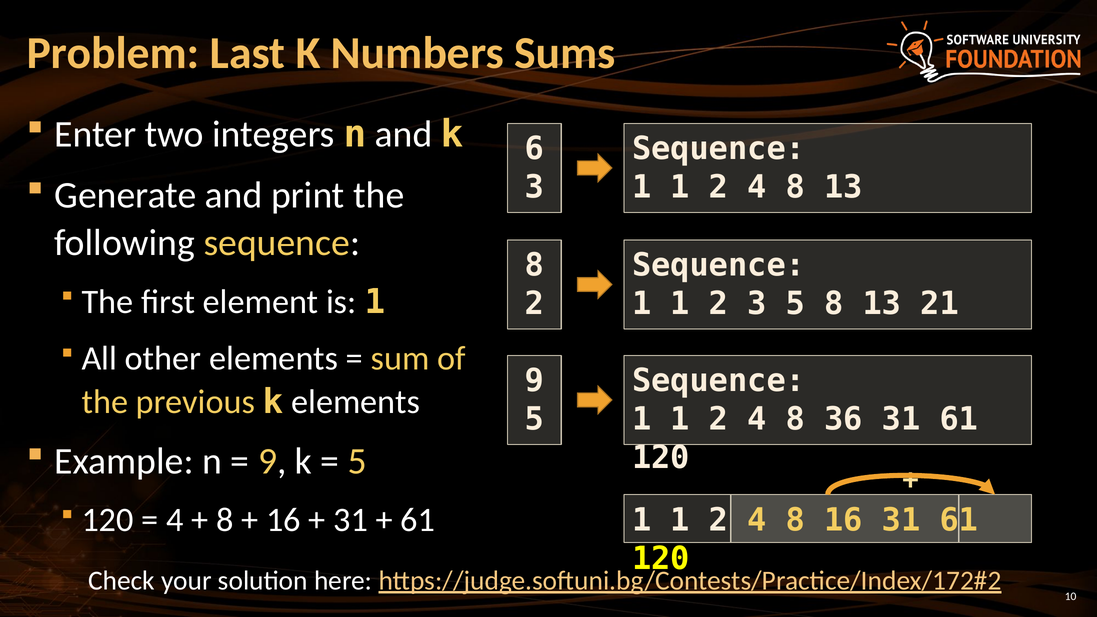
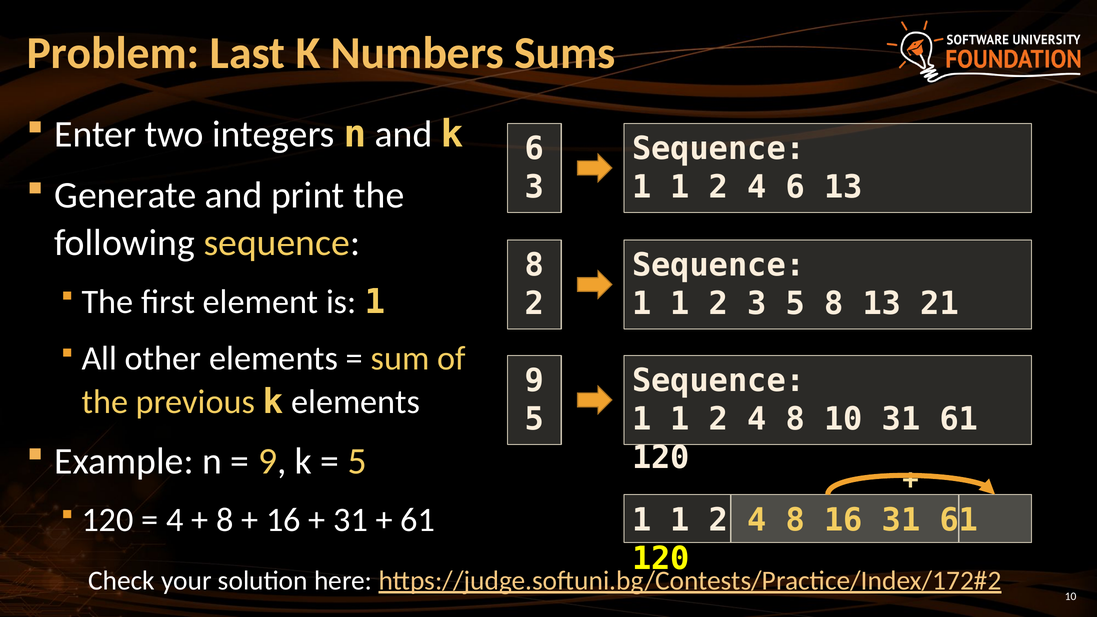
8 at (795, 187): 8 -> 6
8 36: 36 -> 10
